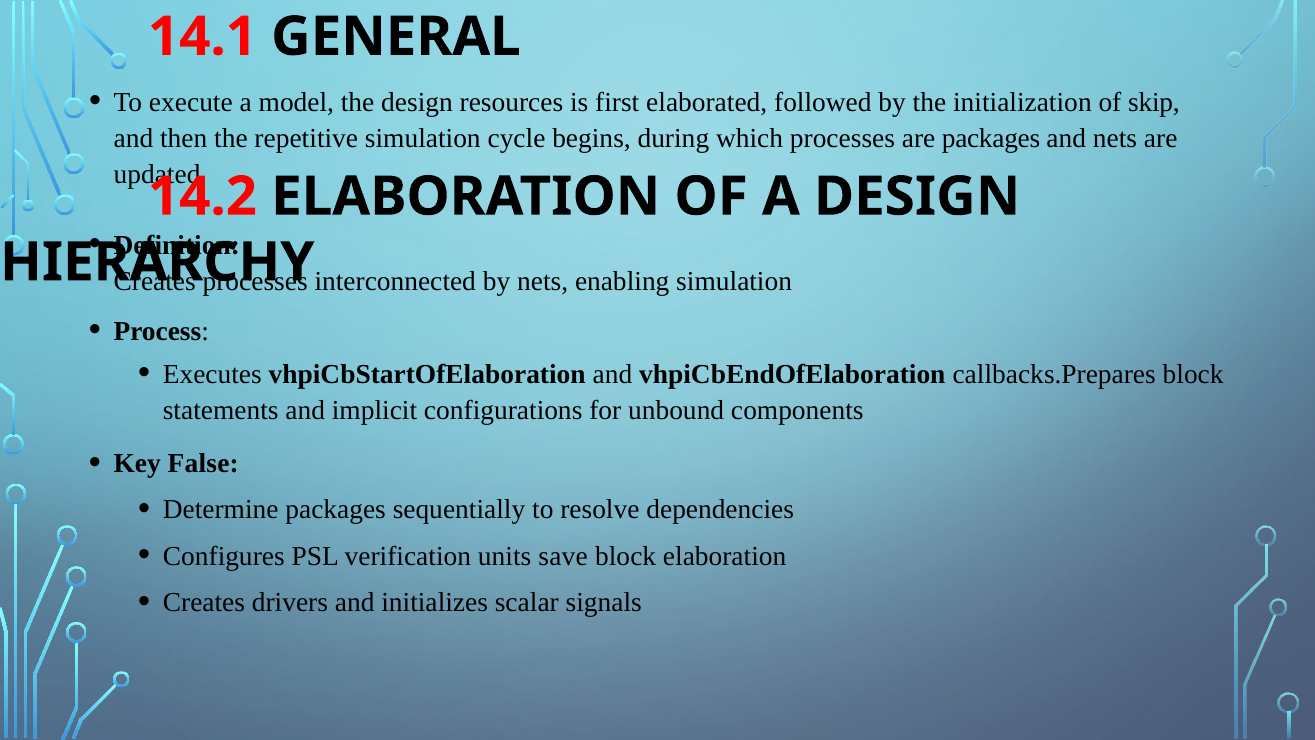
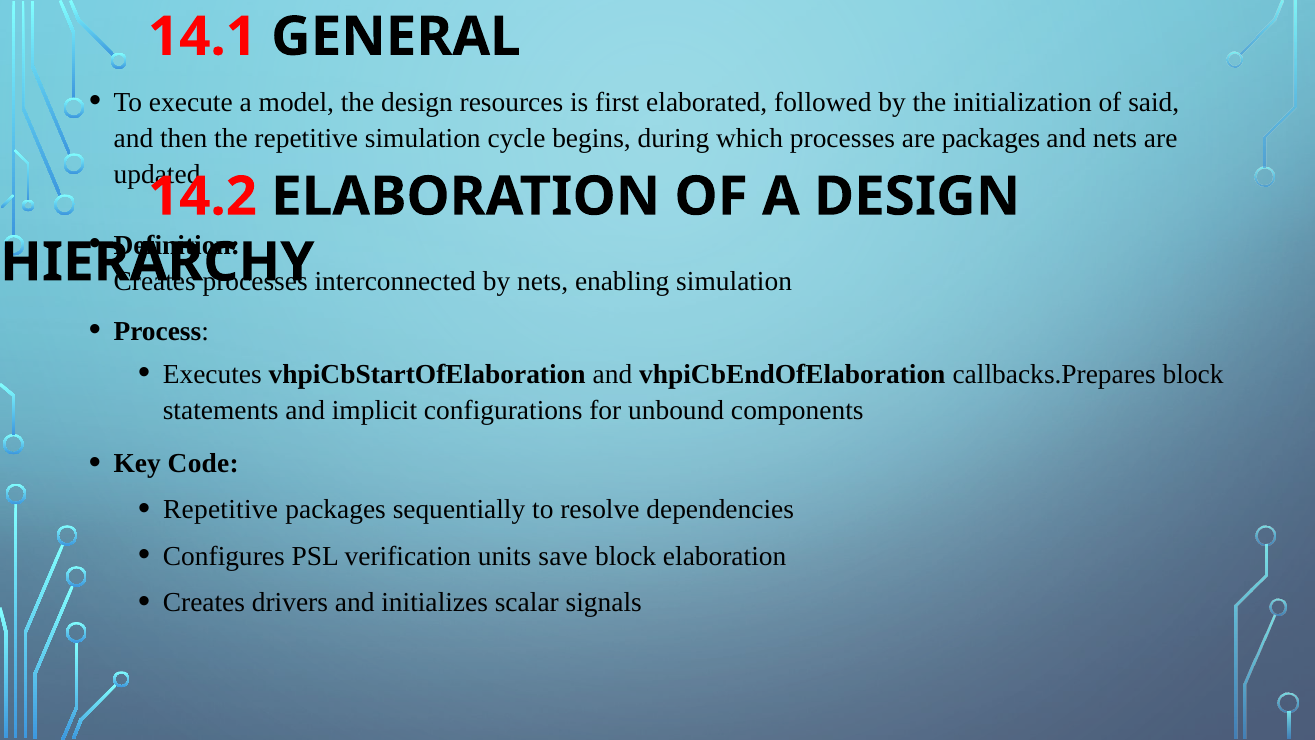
skip: skip -> said
False: False -> Code
Determine at (221, 509): Determine -> Repetitive
